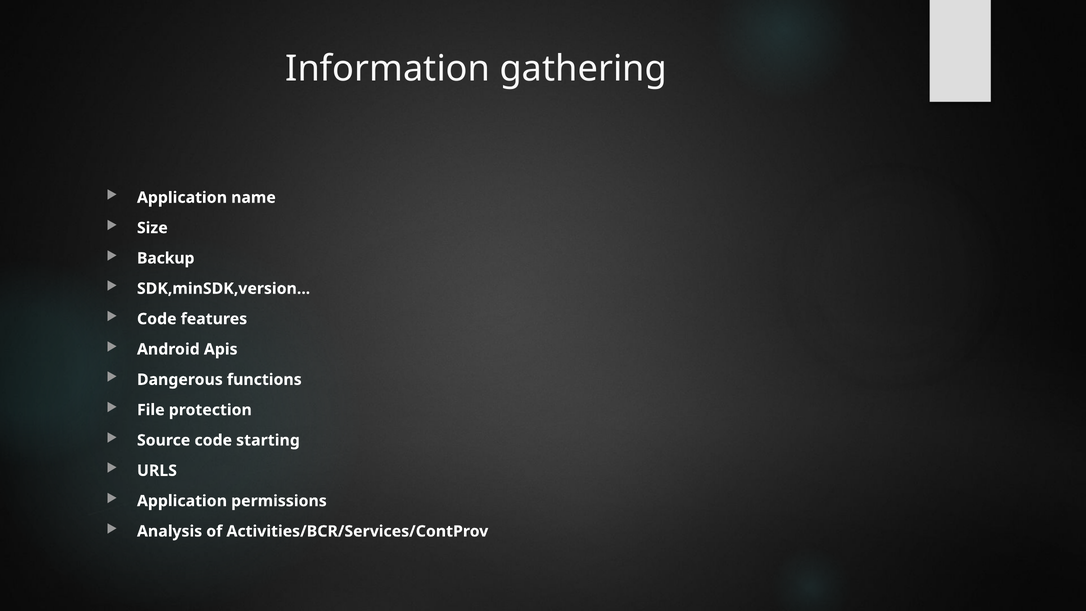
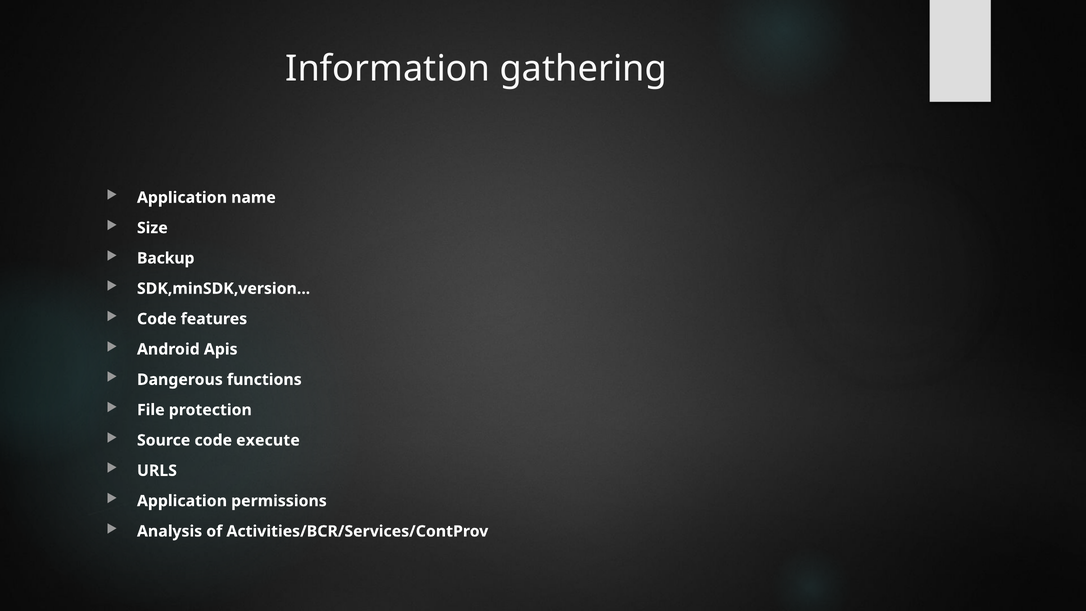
starting: starting -> execute
